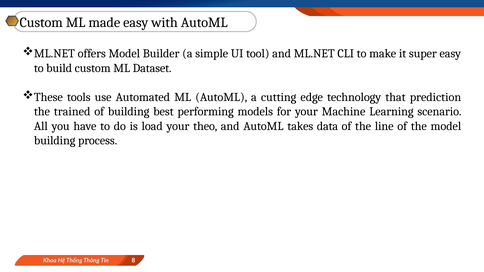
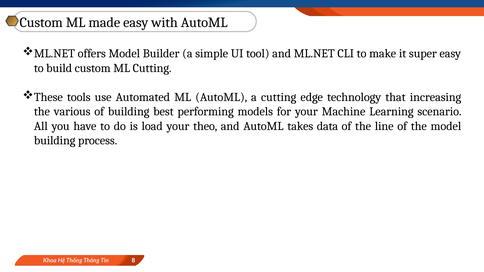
ML Dataset: Dataset -> Cutting
prediction: prediction -> increasing
trained: trained -> various
